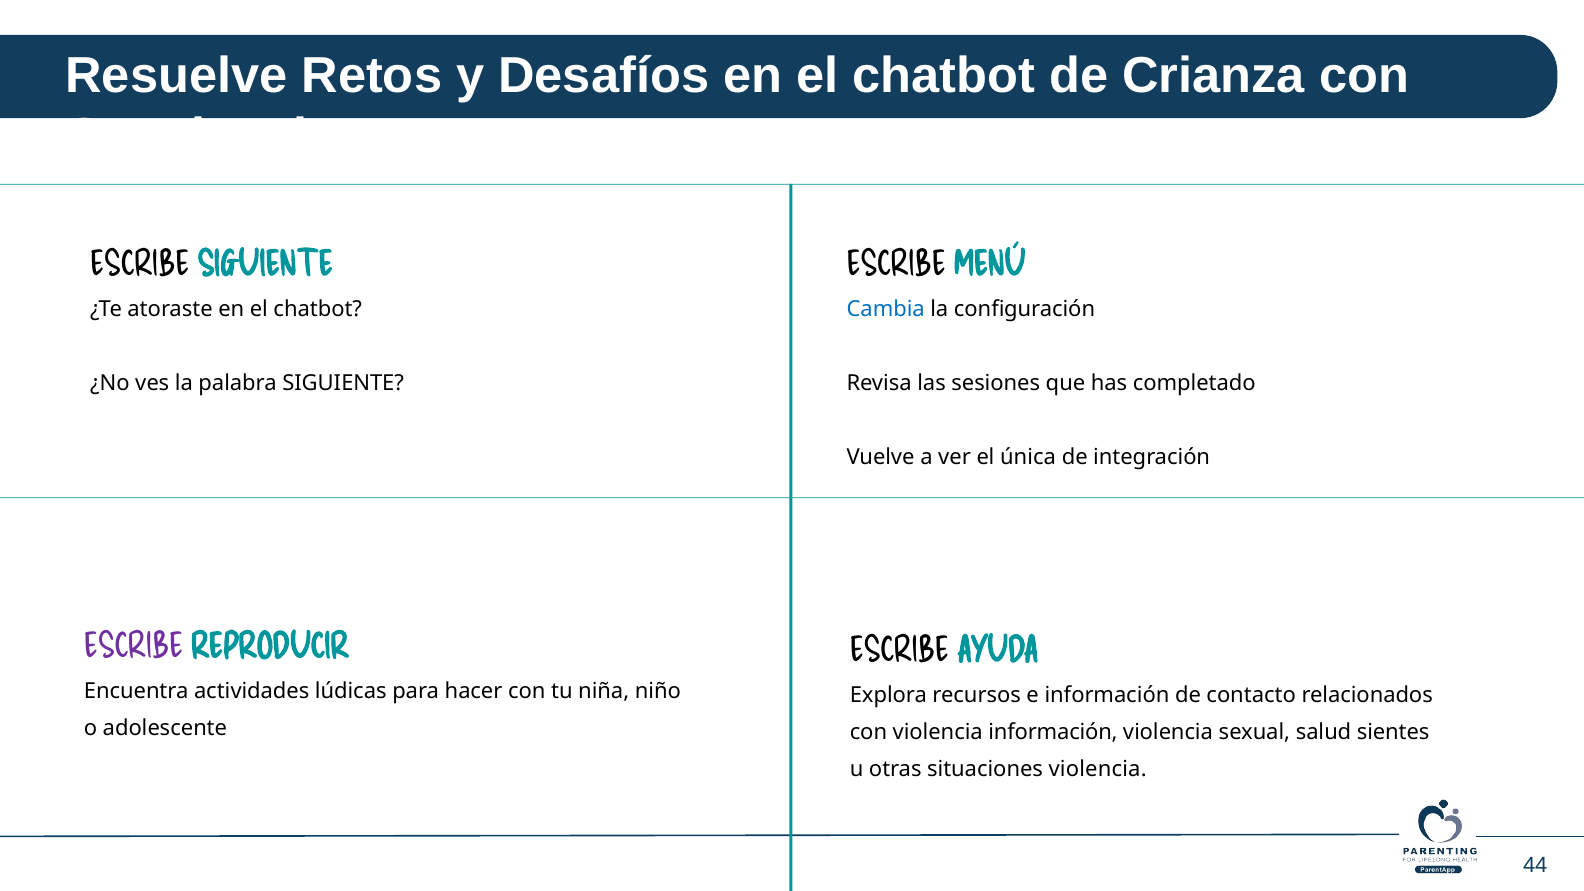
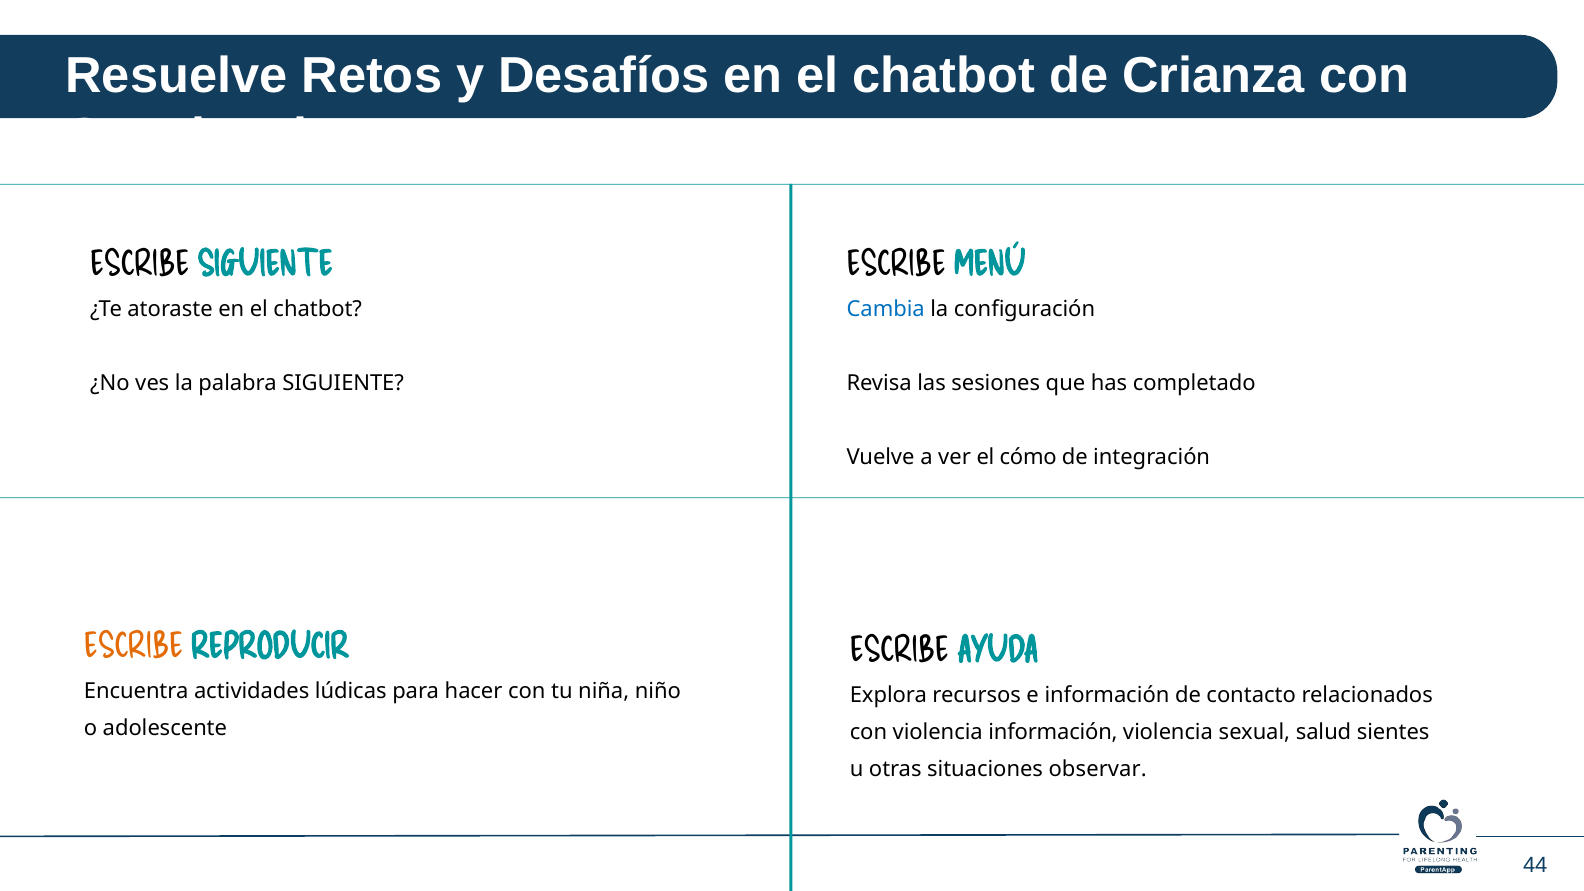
única: única -> cómo
ESCRIBE at (134, 647) colour: purple -> orange
situaciones violencia: violencia -> observar
